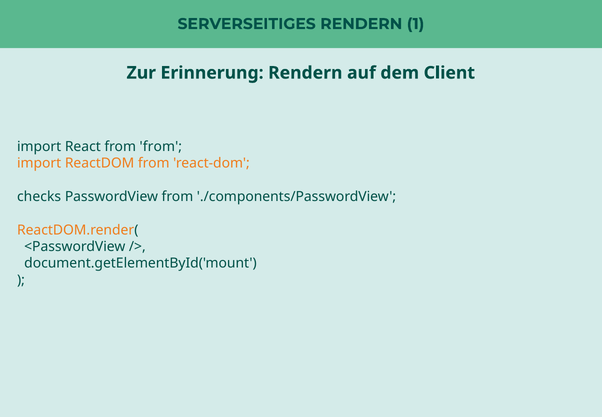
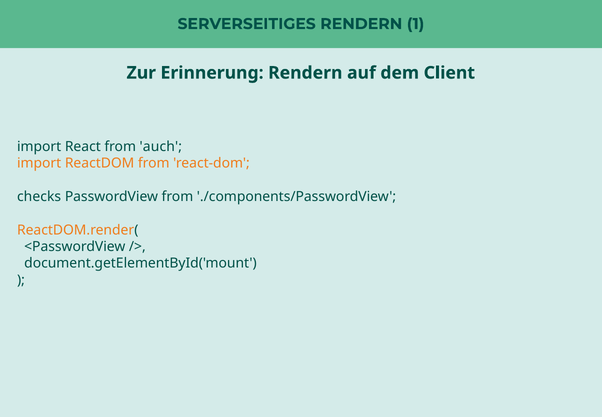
from from: from -> auch
